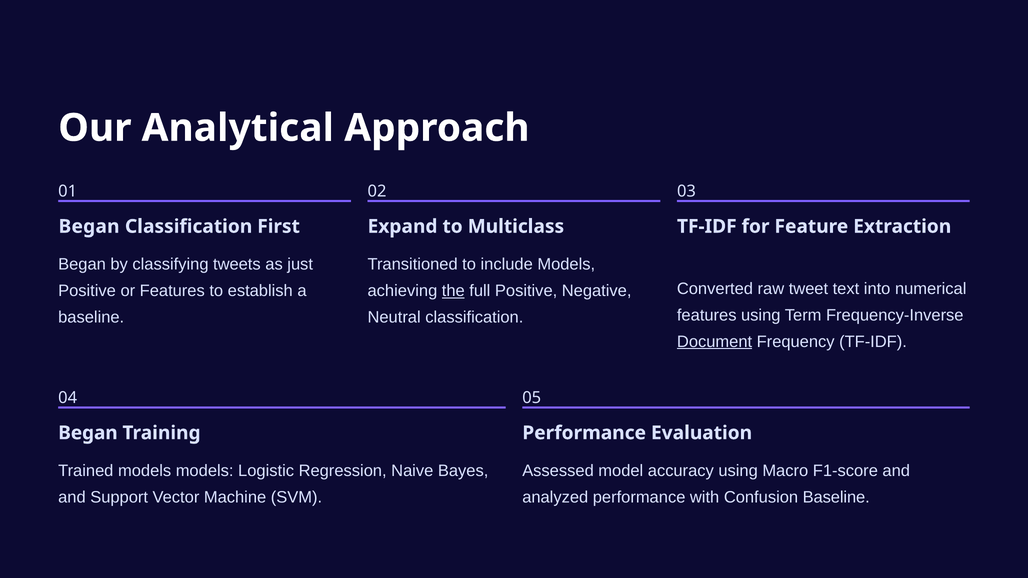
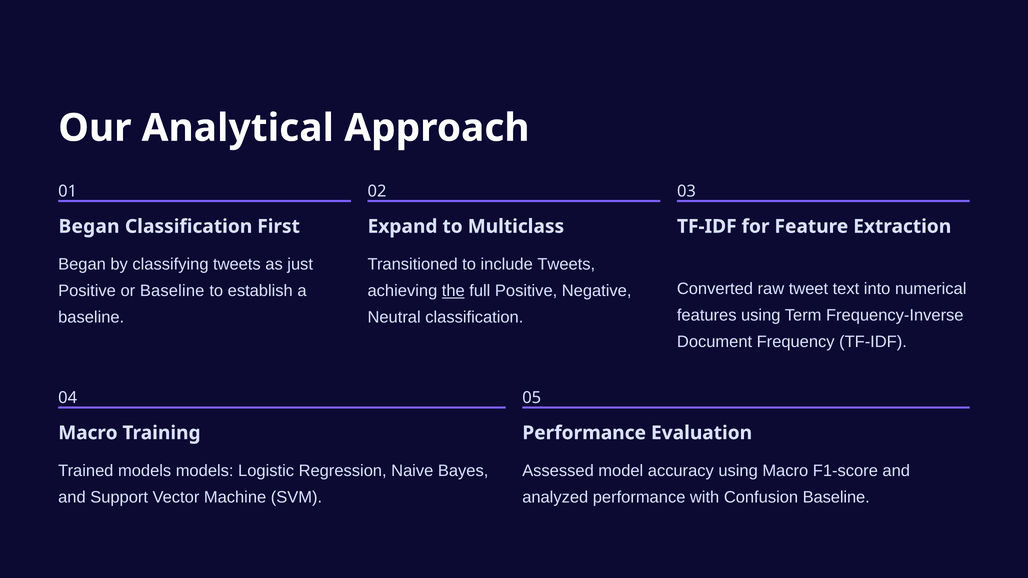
include Models: Models -> Tweets
or Features: Features -> Baseline
Document underline: present -> none
Began at (88, 433): Began -> Macro
